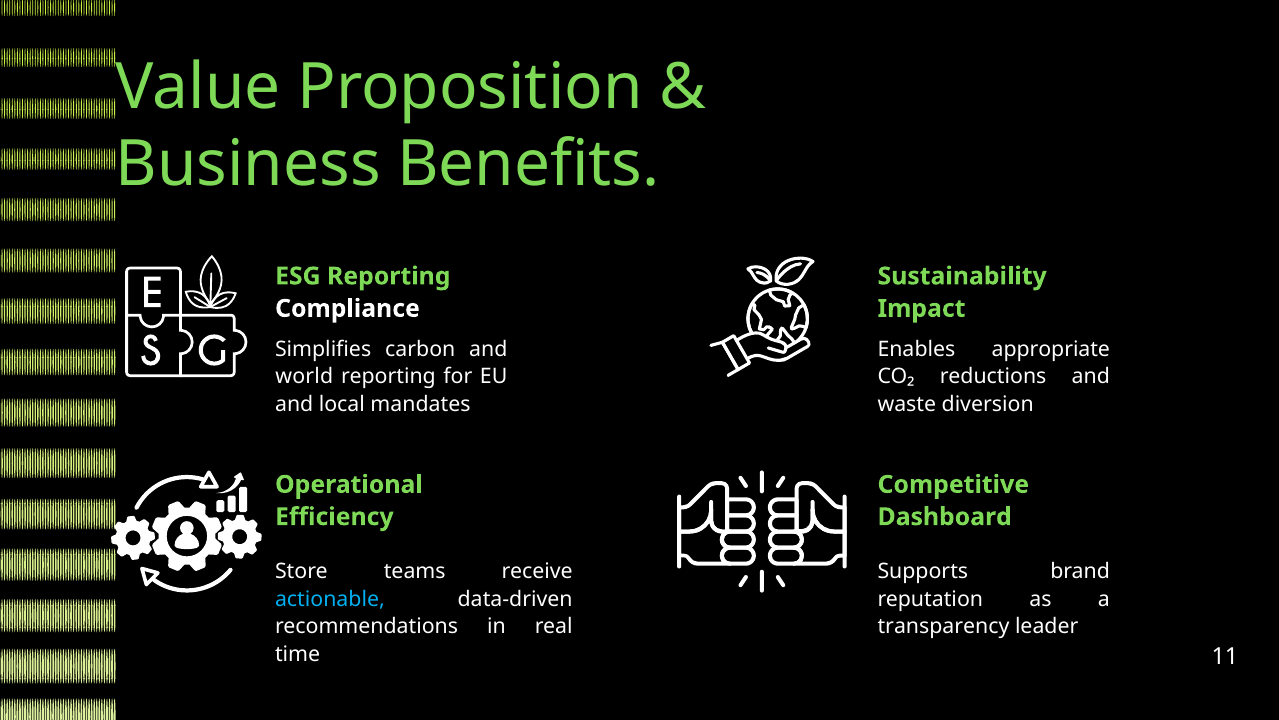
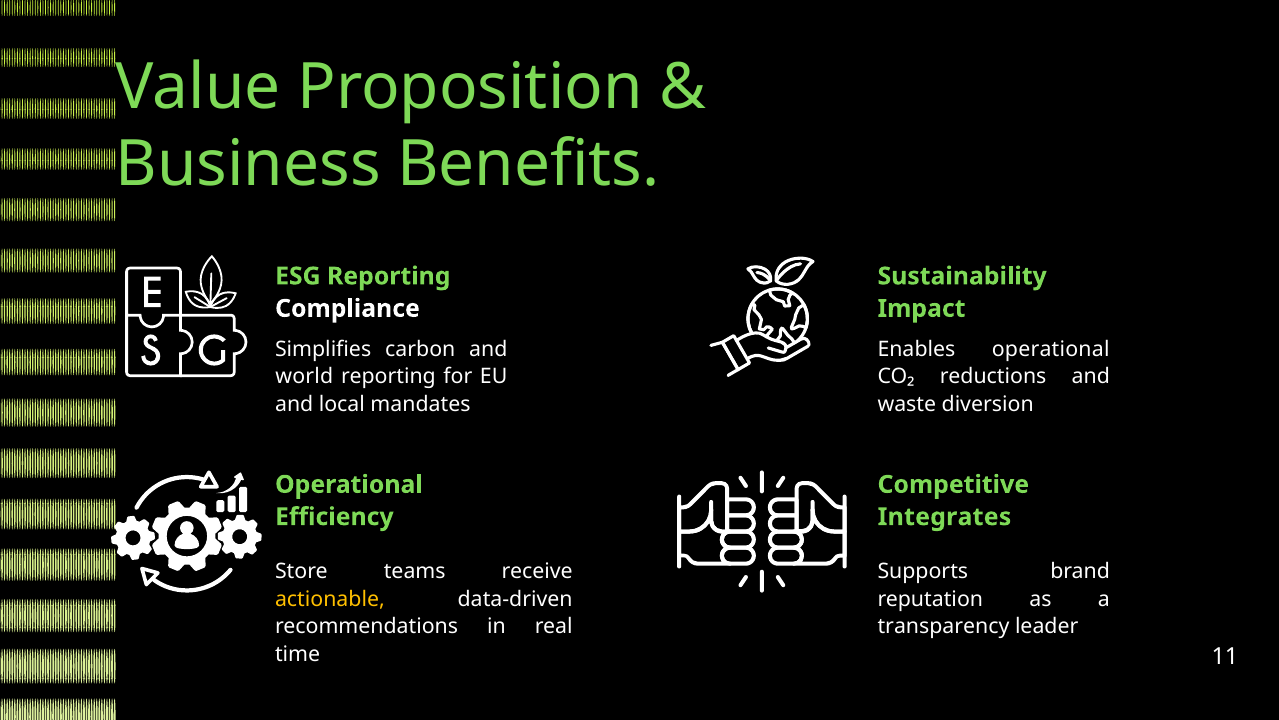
Enables appropriate: appropriate -> operational
Dashboard: Dashboard -> Integrates
actionable colour: light blue -> yellow
